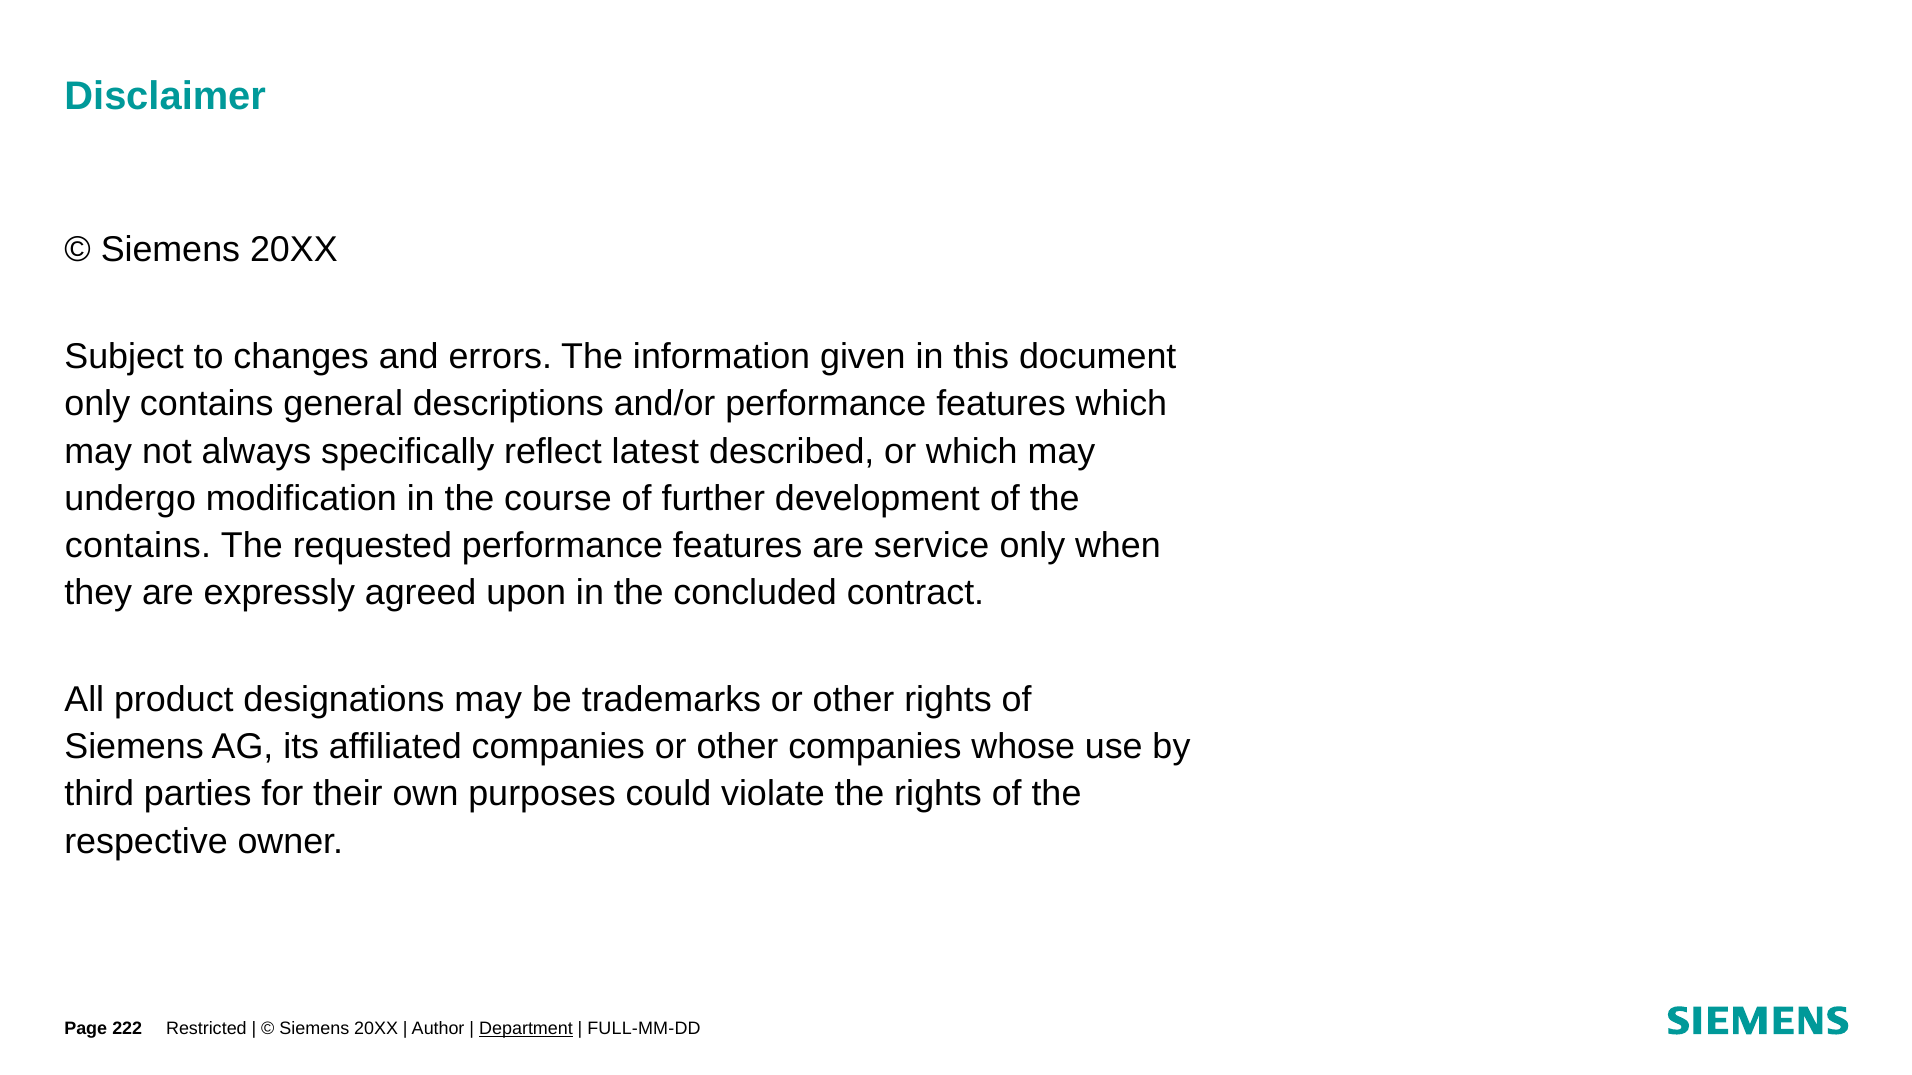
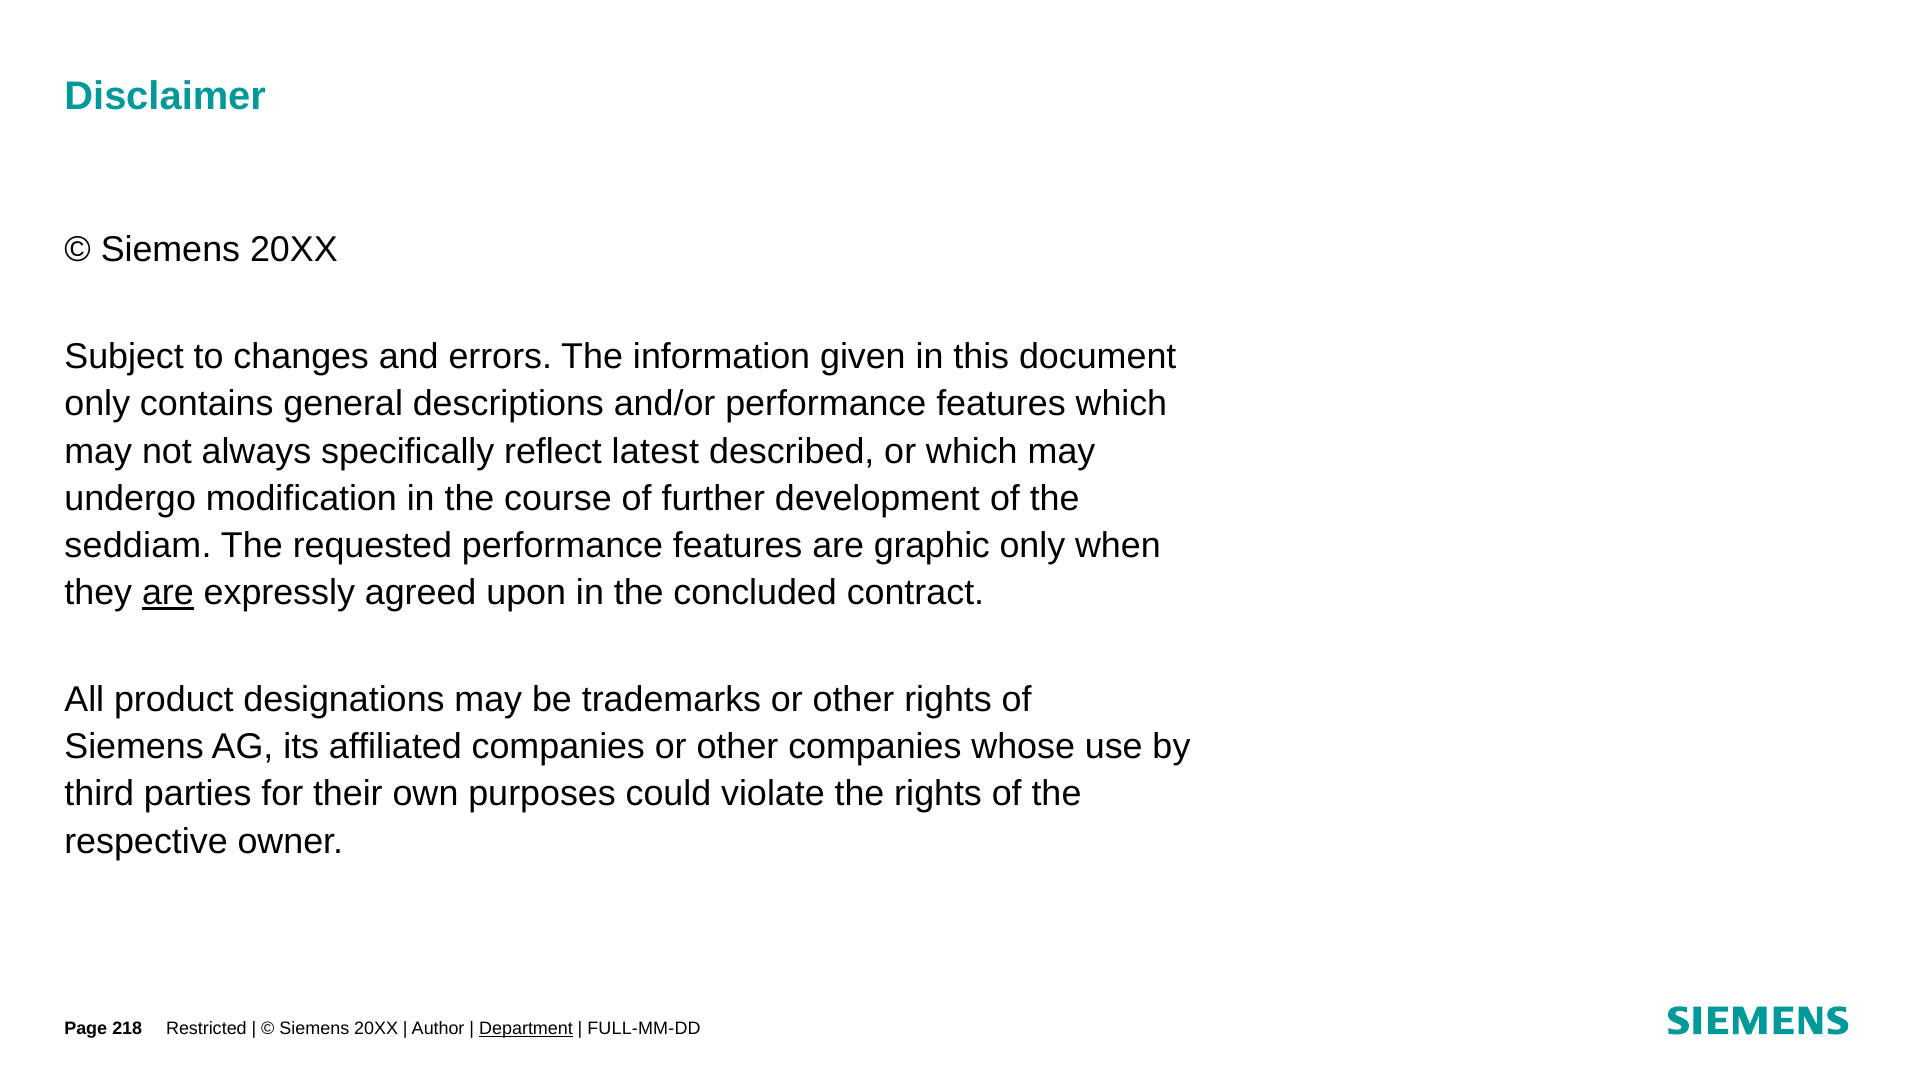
contains at (138, 546): contains -> seddiam
service: service -> graphic
are at (168, 593) underline: none -> present
222: 222 -> 218
